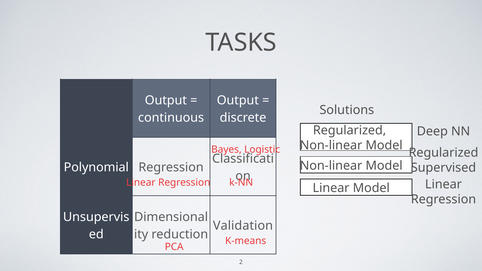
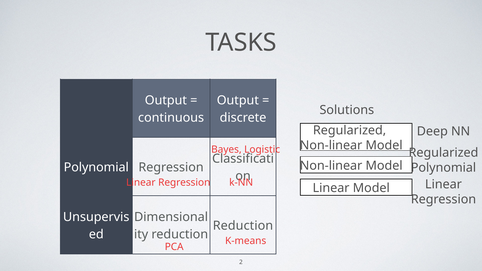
Supervised at (443, 168): Supervised -> Polynomial
Validation at (243, 226): Validation -> Reduction
